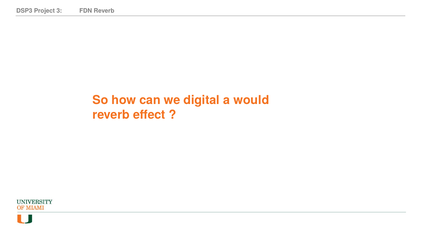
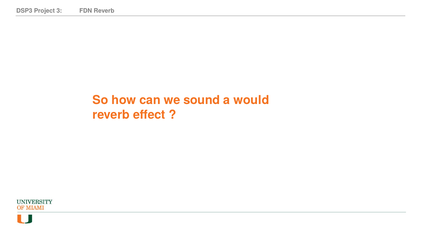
digital: digital -> sound
